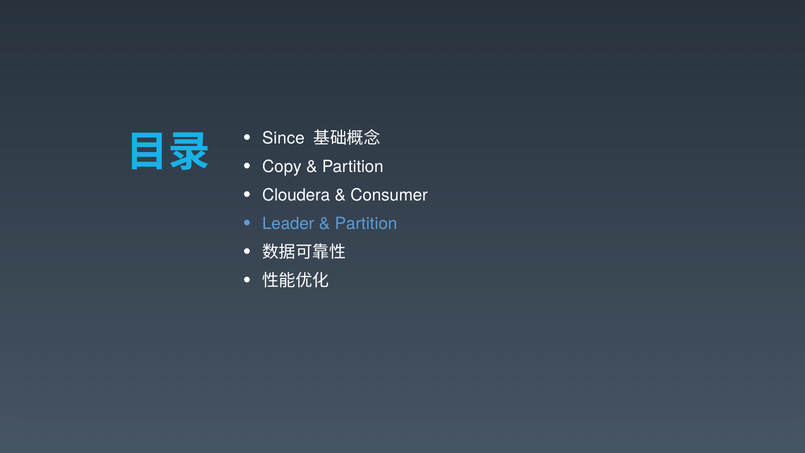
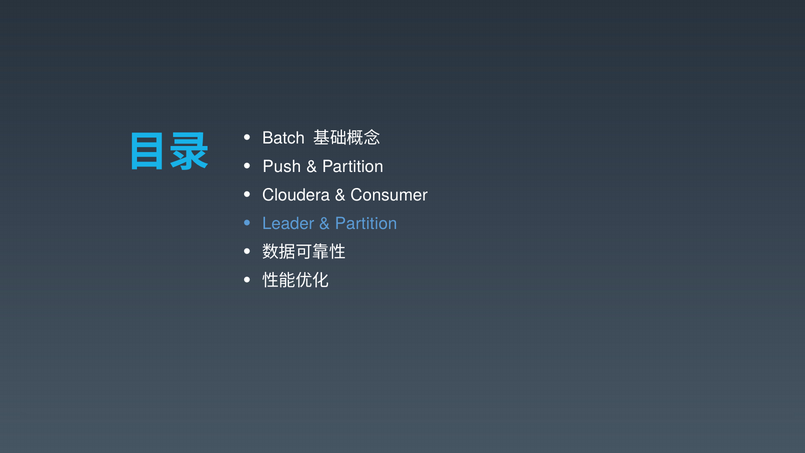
Since: Since -> Batch
Copy: Copy -> Push
